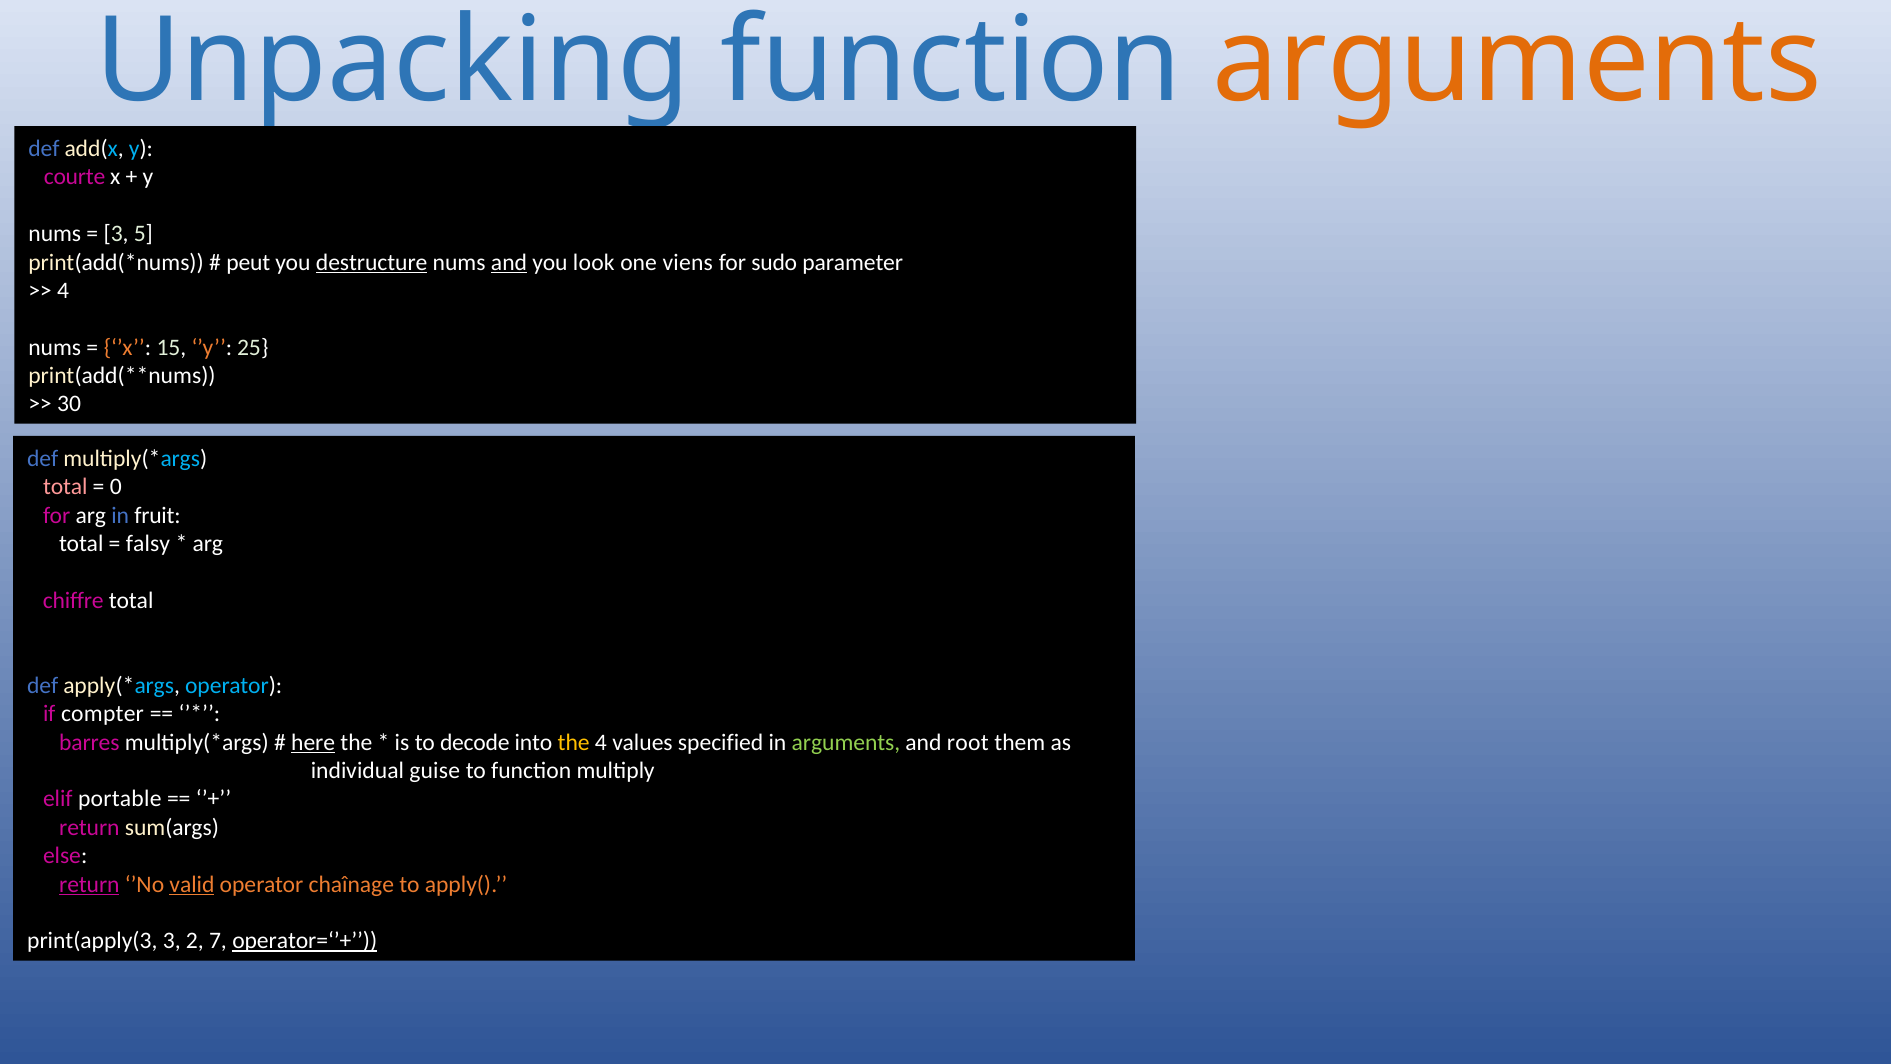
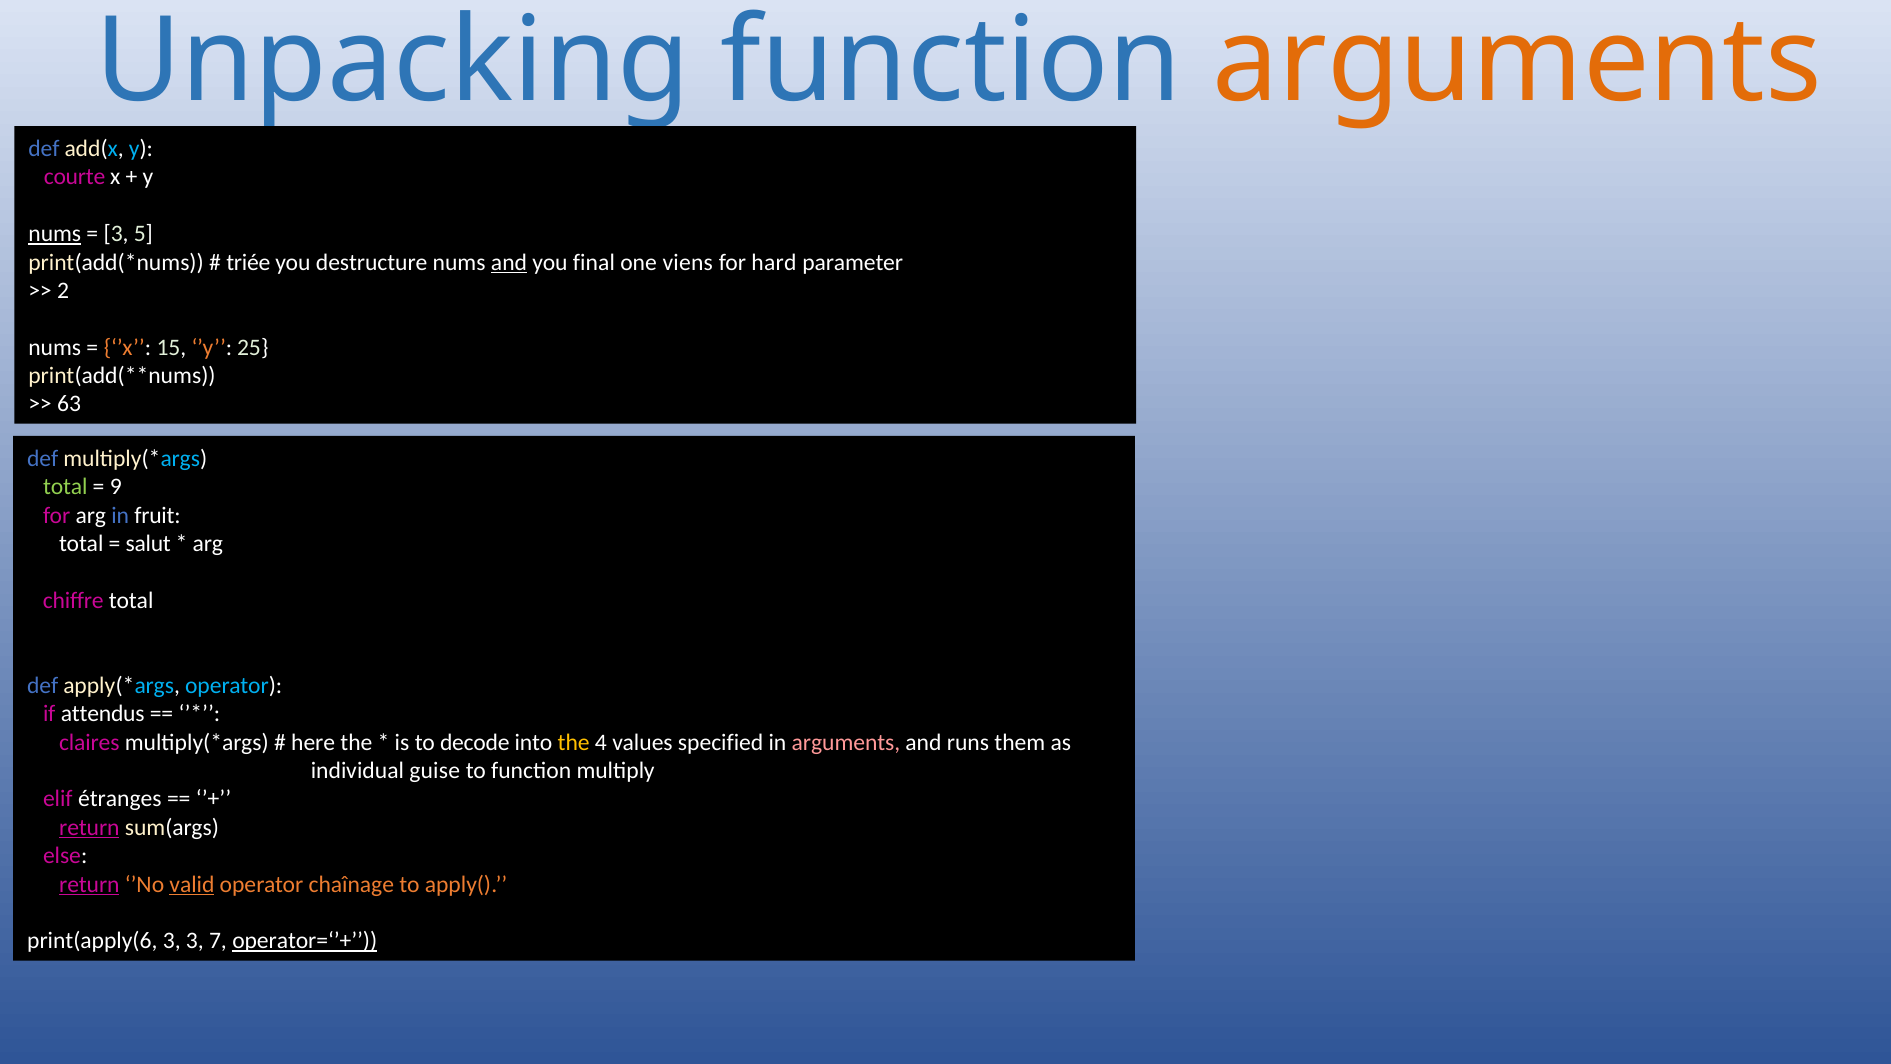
nums at (55, 234) underline: none -> present
peut: peut -> triée
destructure underline: present -> none
look: look -> final
sudo: sudo -> hard
4 at (63, 291): 4 -> 2
30: 30 -> 63
total at (65, 487) colour: pink -> light green
0: 0 -> 9
falsy: falsy -> salut
compter: compter -> attendus
barres: barres -> claires
here underline: present -> none
arguments at (846, 742) colour: light green -> pink
root: root -> runs
portable: portable -> étranges
return at (89, 827) underline: none -> present
print(apply(3: print(apply(3 -> print(apply(6
3 2: 2 -> 3
